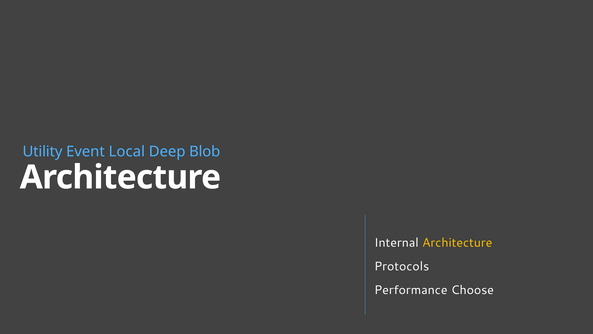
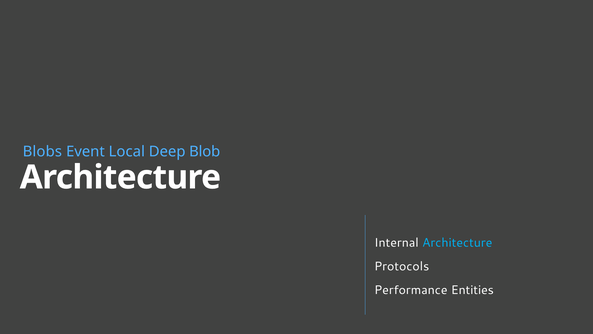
Utility: Utility -> Blobs
Architecture at (457, 242) colour: yellow -> light blue
Choose: Choose -> Entities
